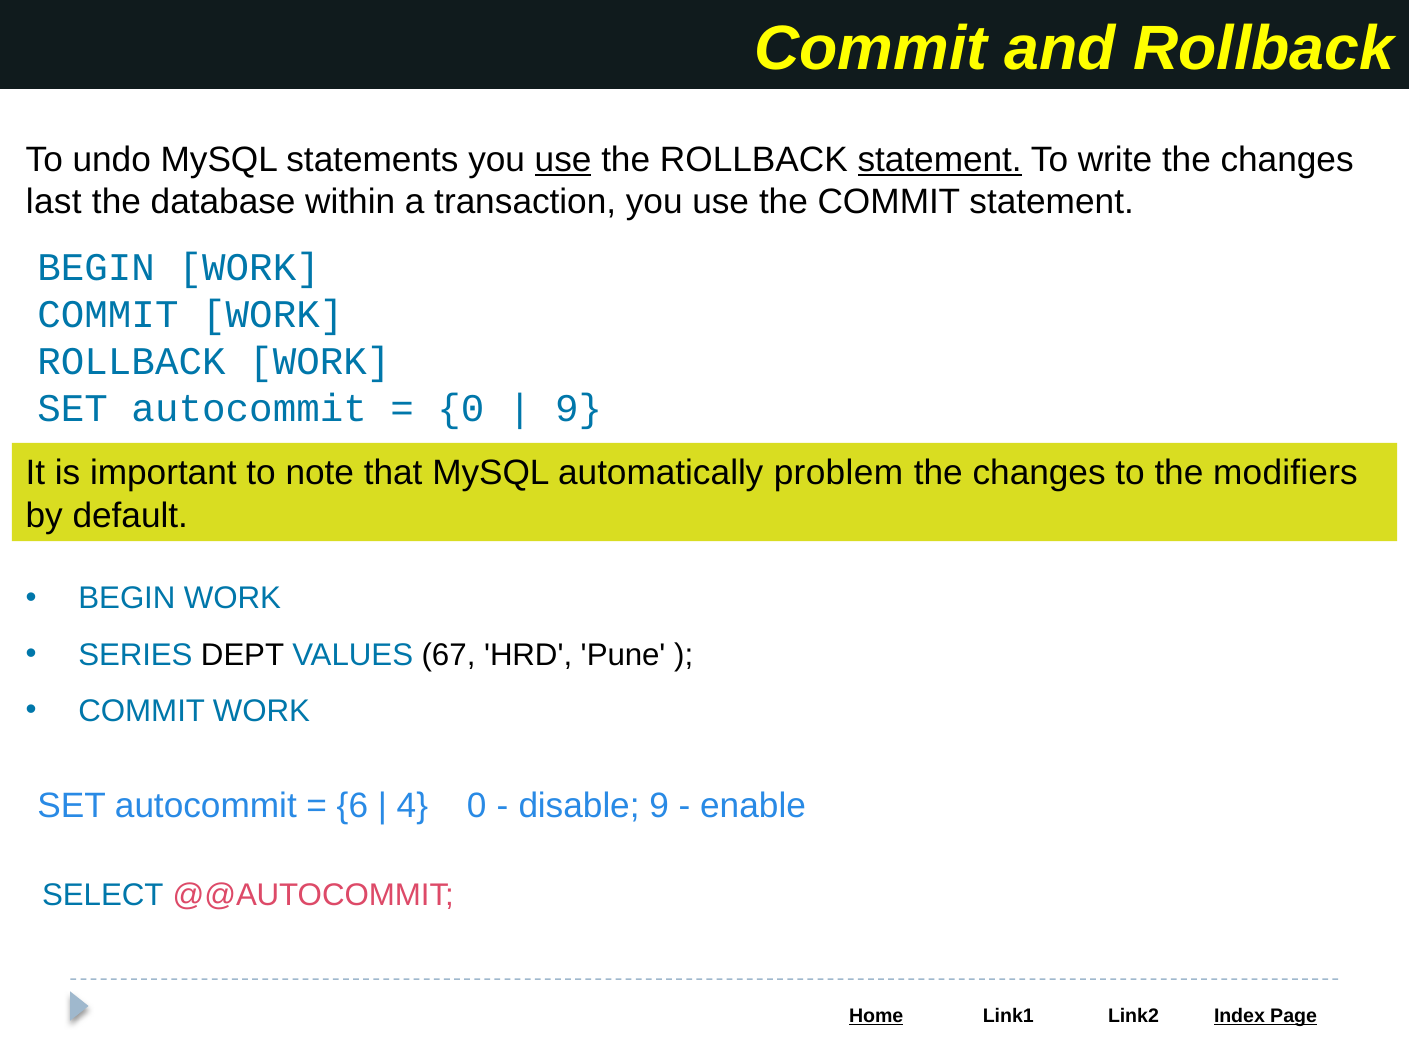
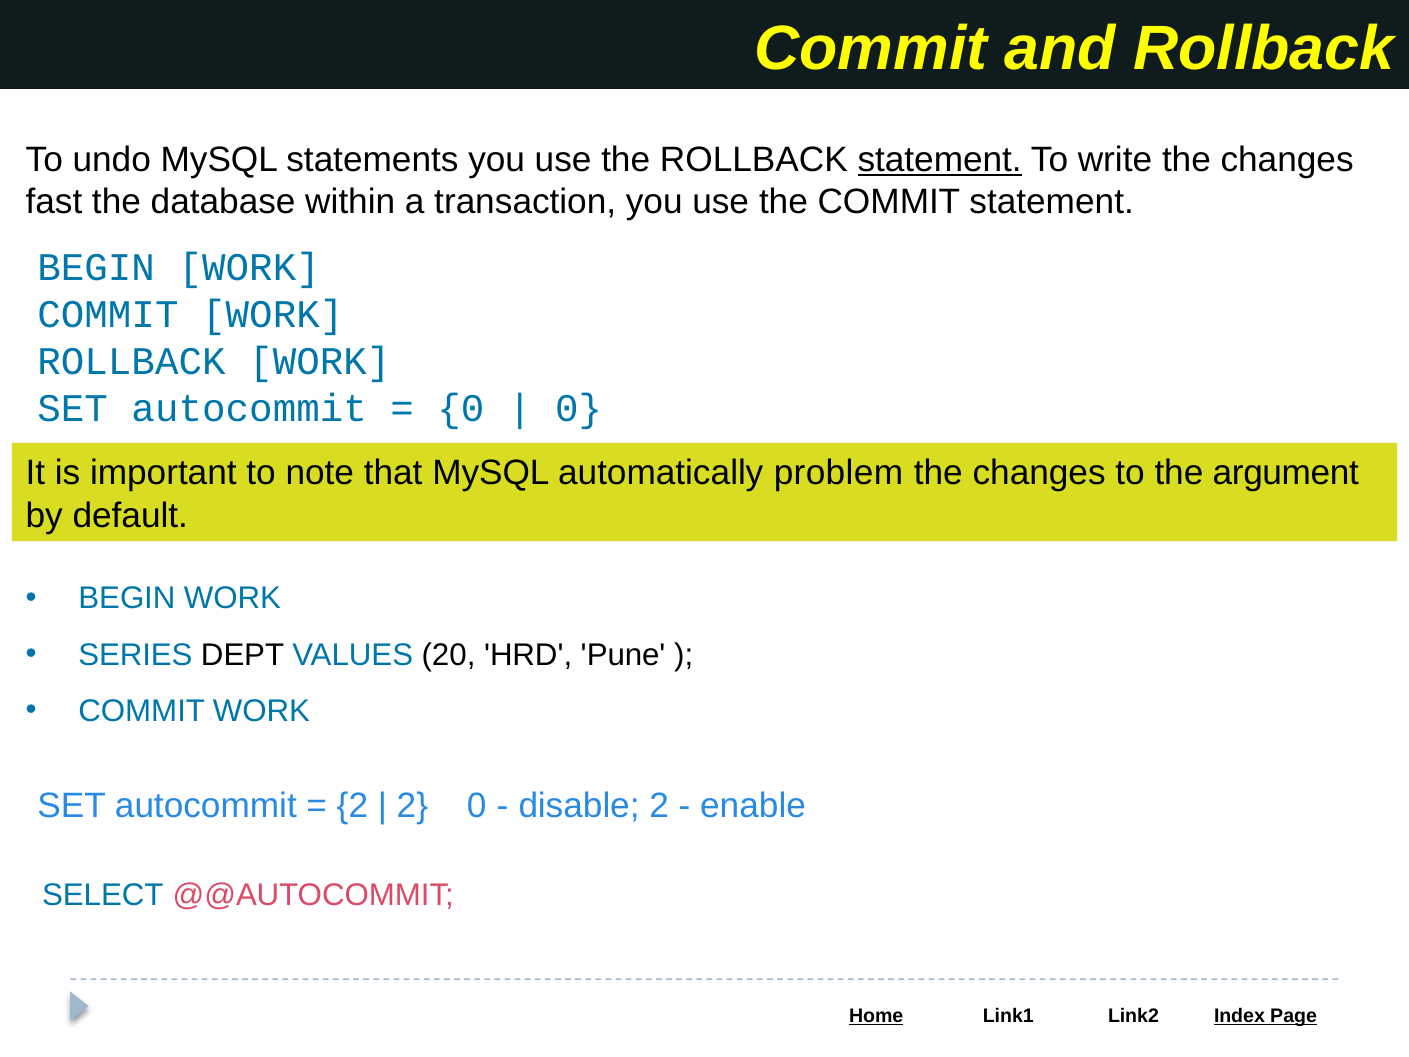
use at (563, 160) underline: present -> none
last: last -> fast
9 at (579, 409): 9 -> 0
modifiers: modifiers -> argument
67: 67 -> 20
6 at (352, 805): 6 -> 2
4 at (412, 805): 4 -> 2
disable 9: 9 -> 2
